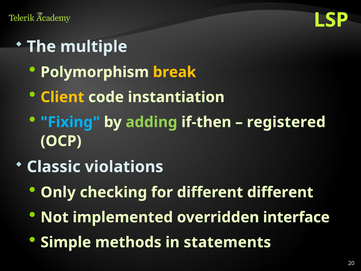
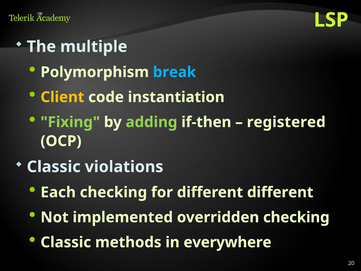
break colour: yellow -> light blue
Fixing colour: light blue -> light green
Only: Only -> Each
overridden interface: interface -> checking
Simple at (66, 242): Simple -> Classic
statements: statements -> everywhere
